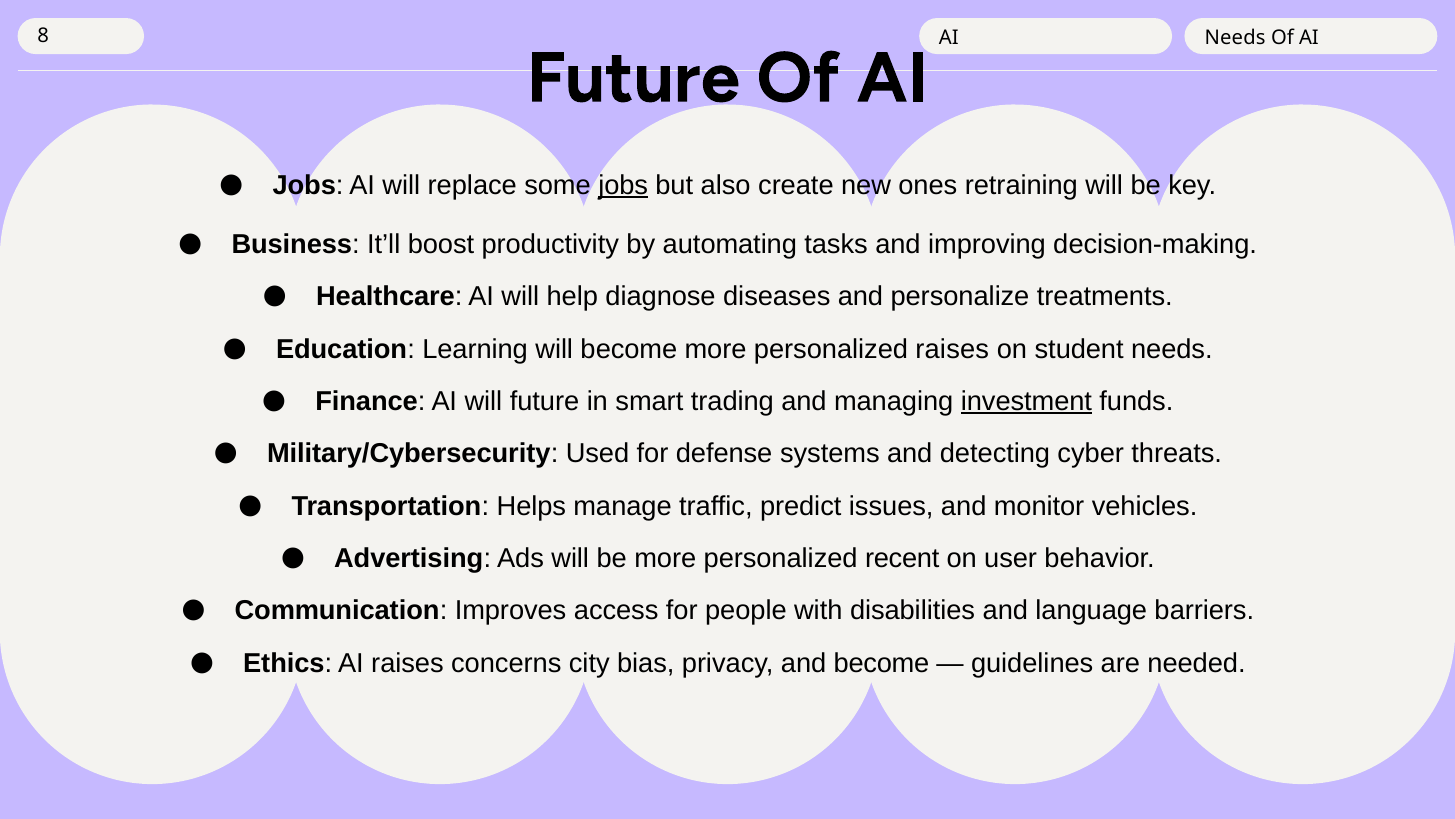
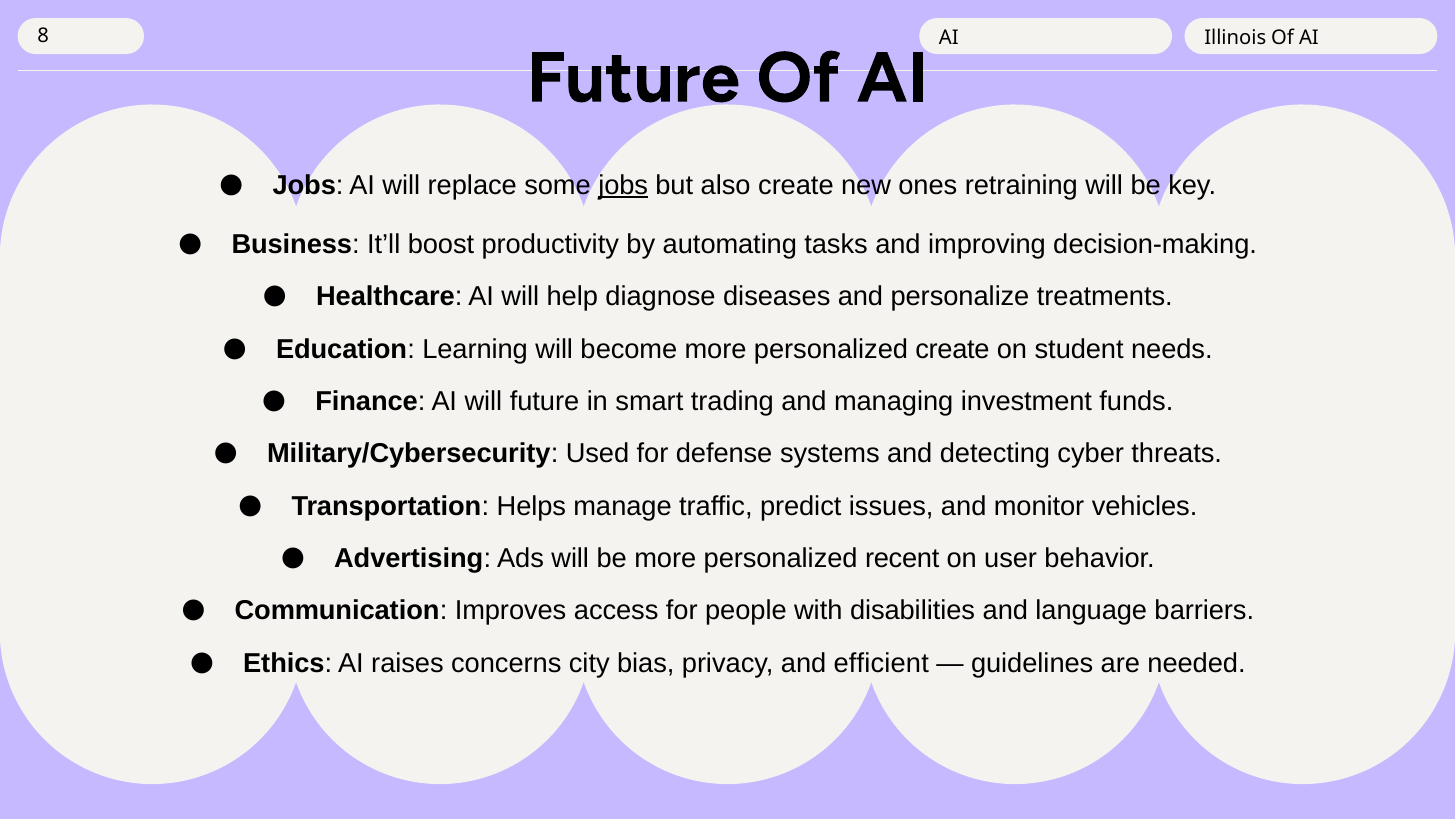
AI Needs: Needs -> Illinois
personalized raises: raises -> create
investment underline: present -> none
and become: become -> efficient
